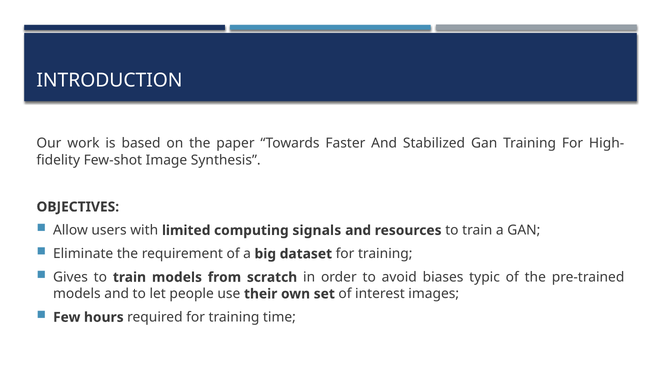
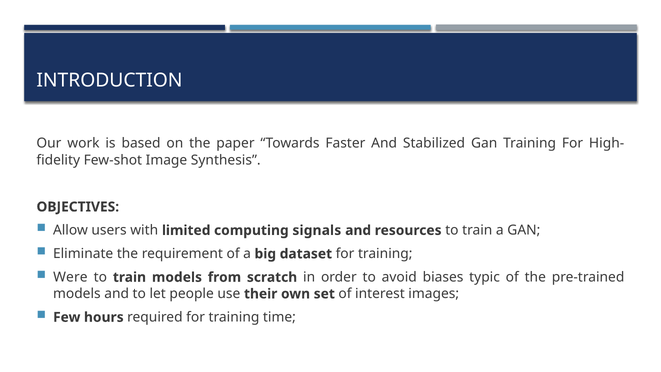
Gives: Gives -> Were
